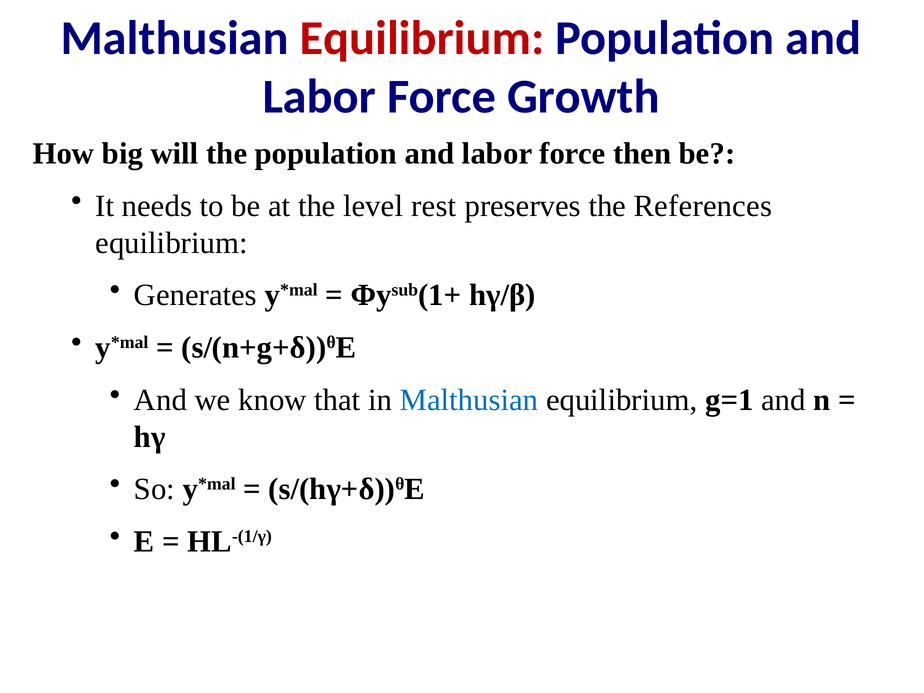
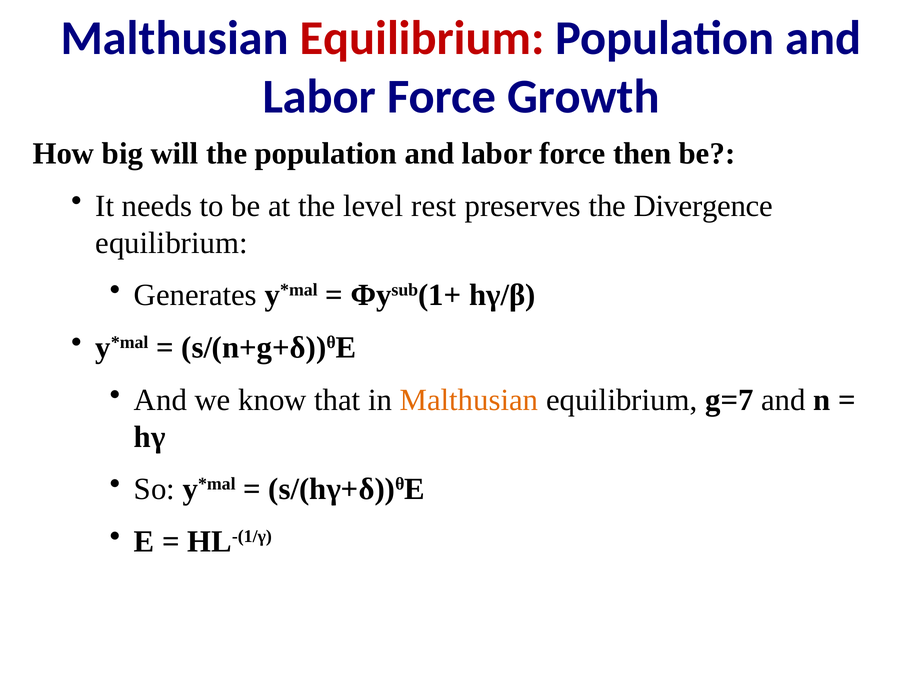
References: References -> Divergence
Malthusian at (469, 400) colour: blue -> orange
g=1: g=1 -> g=7
